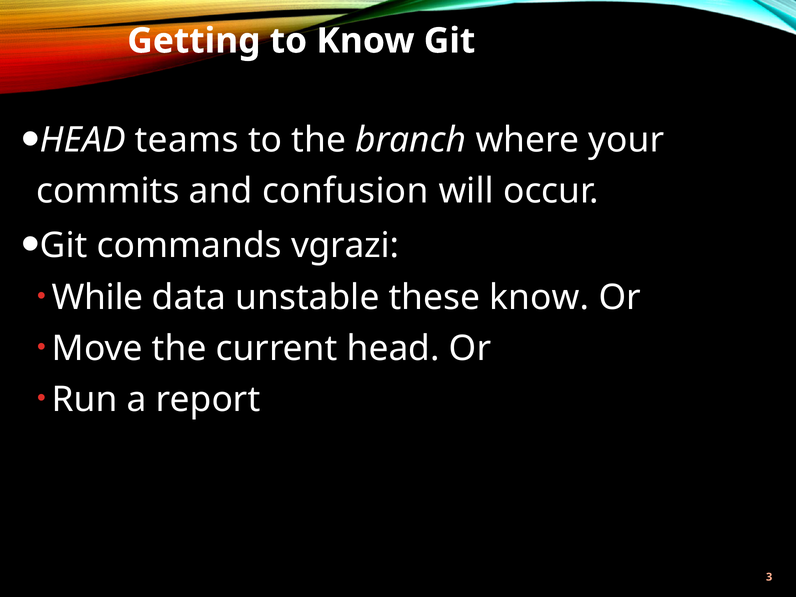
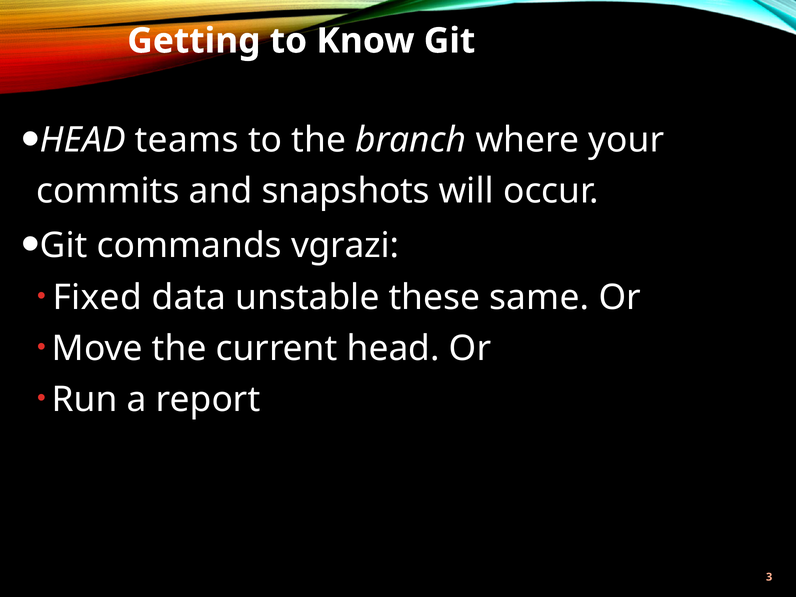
confusion: confusion -> snapshots
While: While -> Fixed
these know: know -> same
